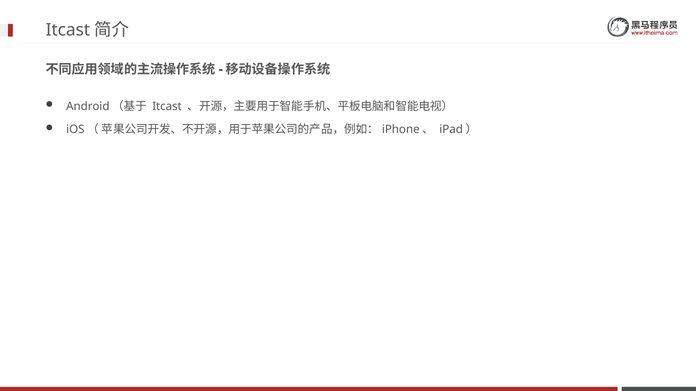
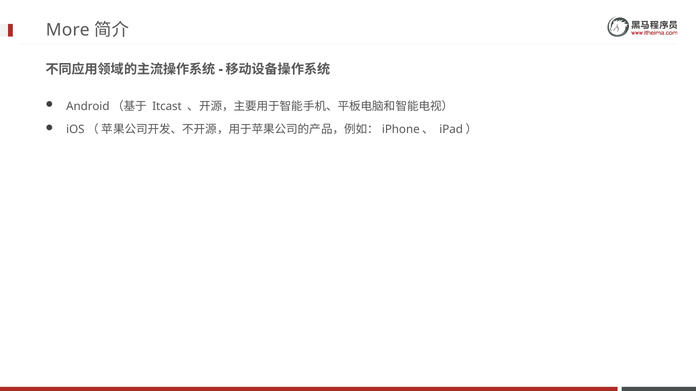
Itcast at (68, 30): Itcast -> More
